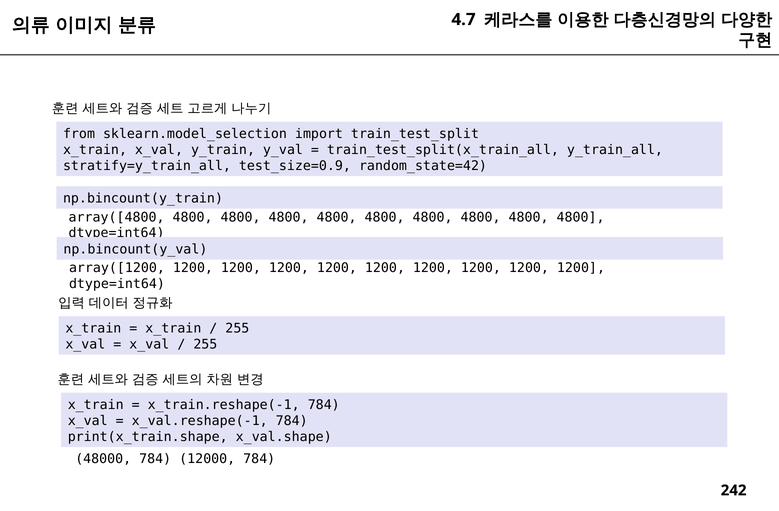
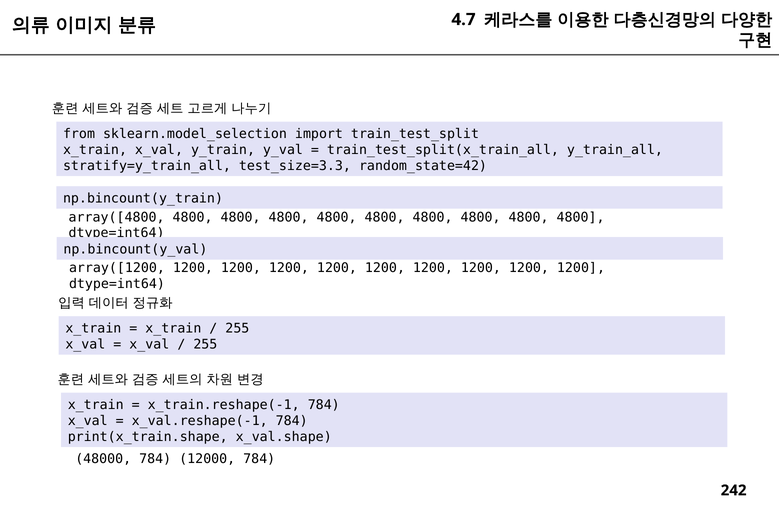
test_size=0.9: test_size=0.9 -> test_size=3.3
